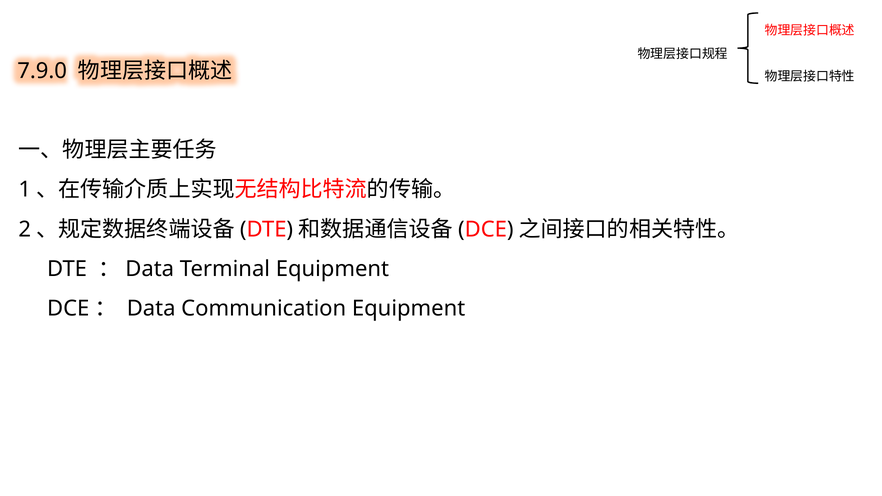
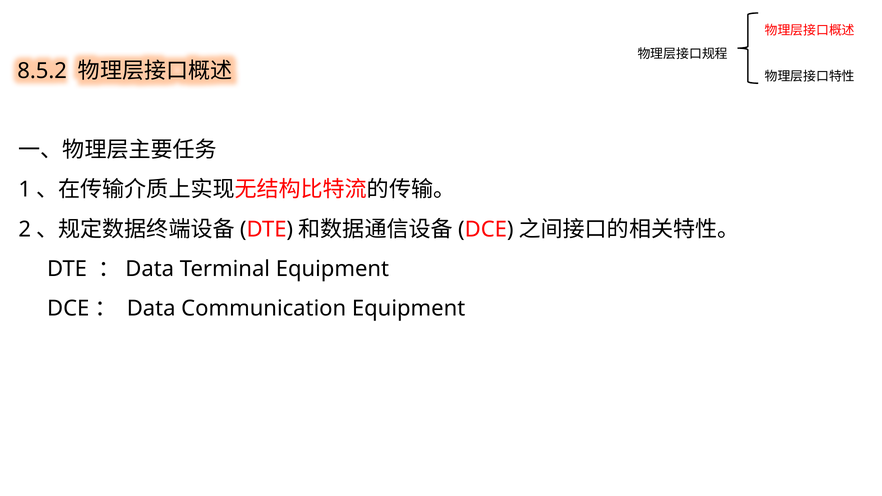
7.9.0: 7.9.0 -> 8.5.2
